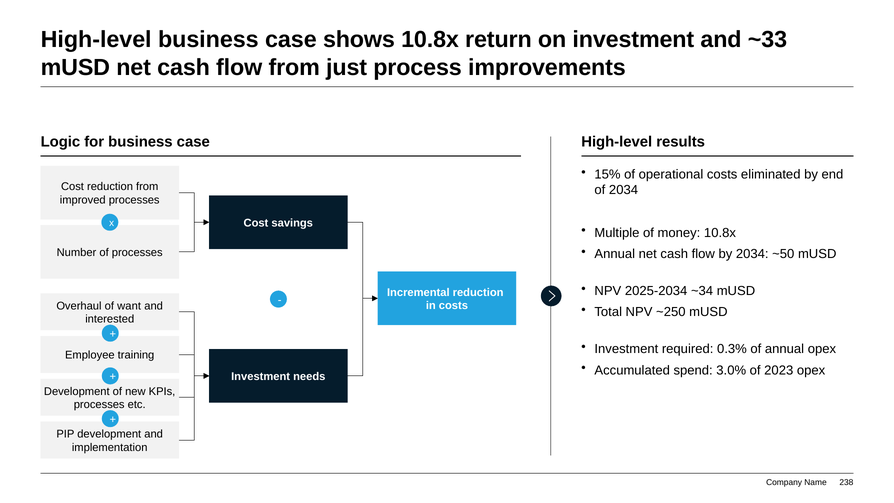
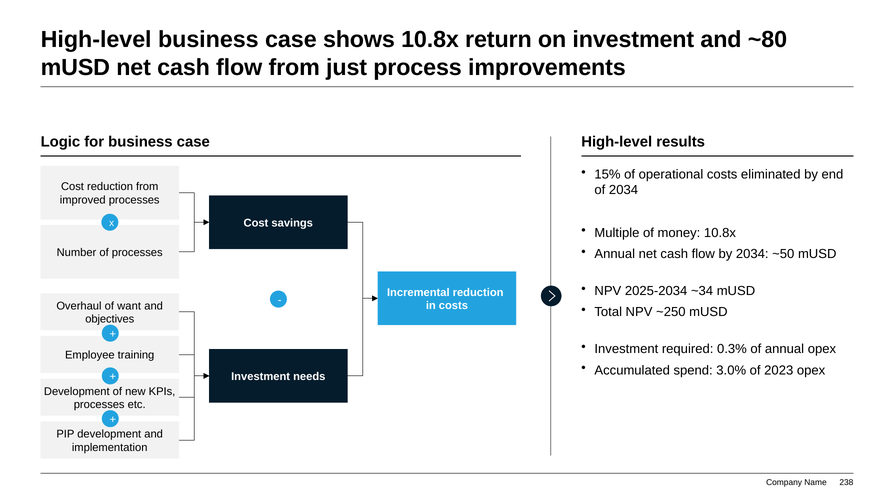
~33: ~33 -> ~80
interested: interested -> objectives
